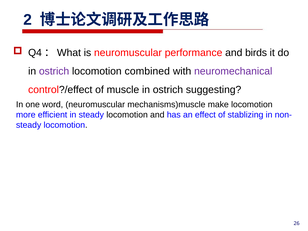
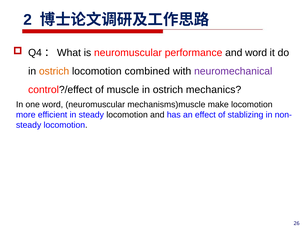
and birds: birds -> word
ostrich at (54, 71) colour: purple -> orange
suggesting: suggesting -> mechanics
